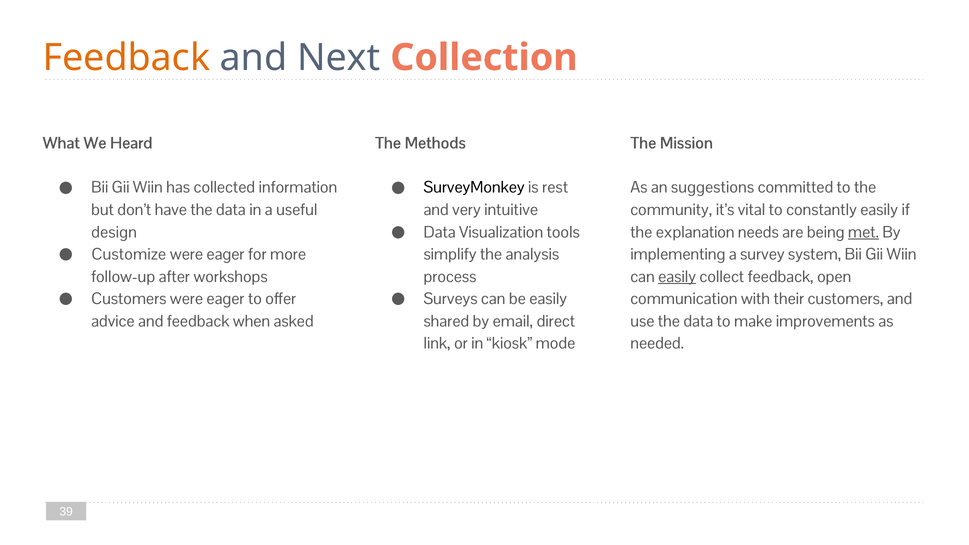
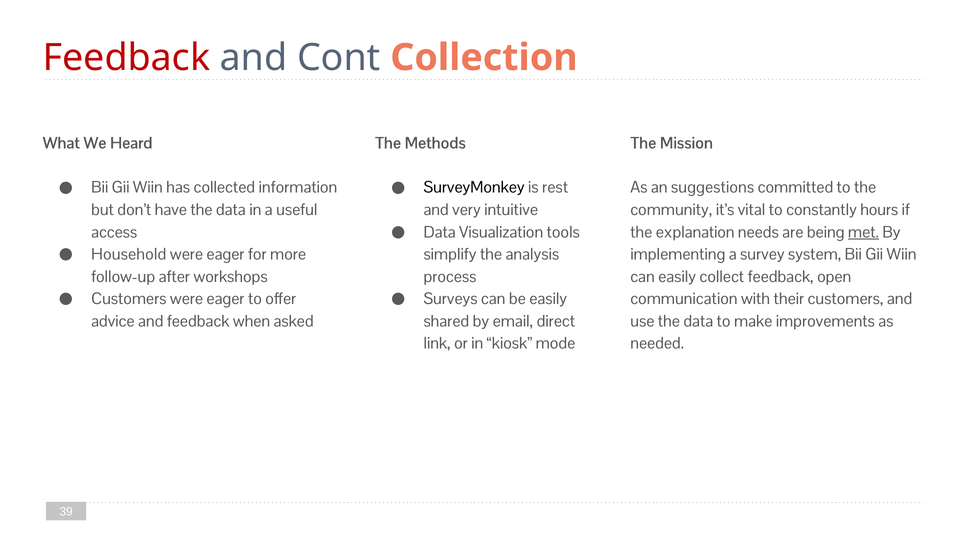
Feedback at (126, 58) colour: orange -> red
Next: Next -> Cont
constantly easily: easily -> hours
design: design -> access
Customize: Customize -> Household
easily at (677, 277) underline: present -> none
